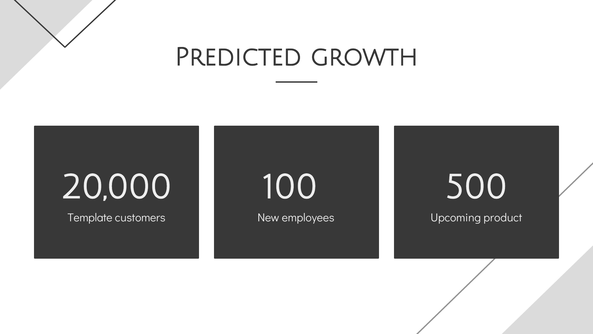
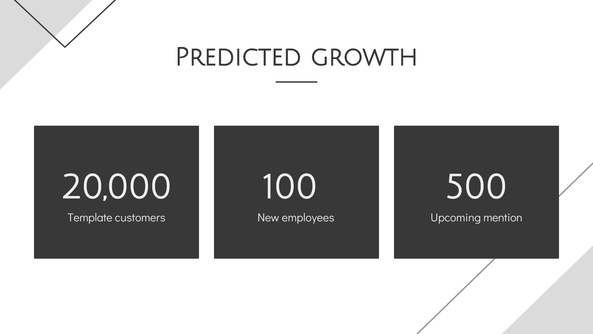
product: product -> mention
